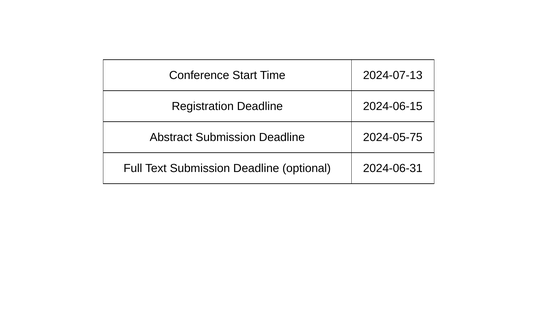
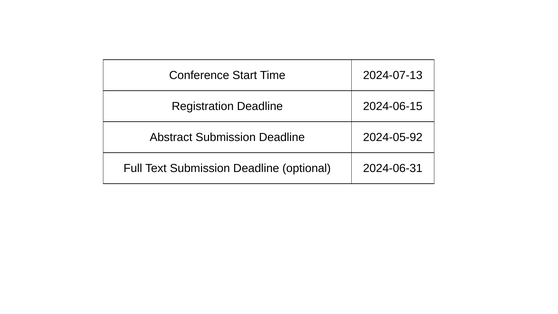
2024-05-75: 2024-05-75 -> 2024-05-92
